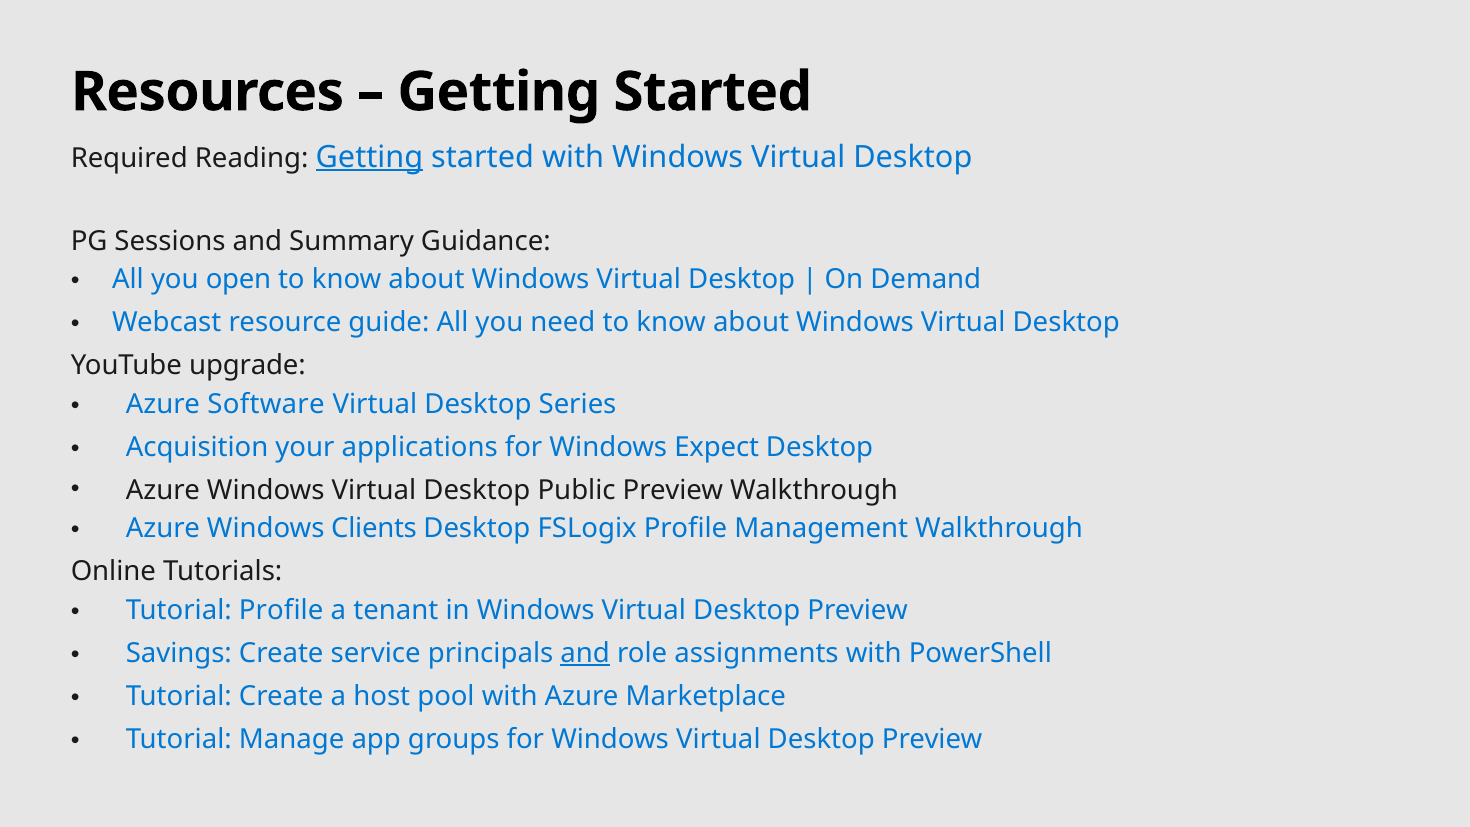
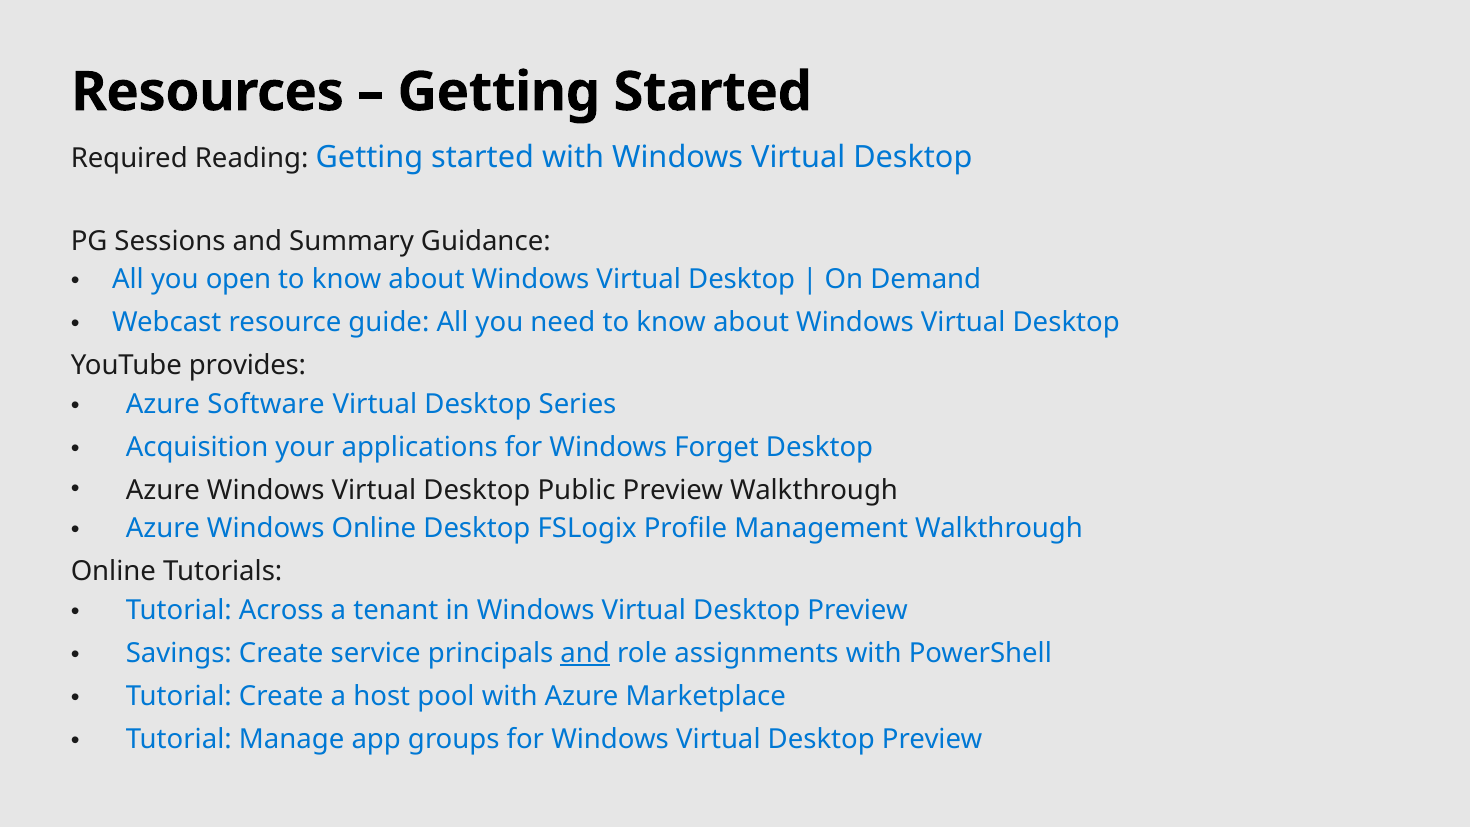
Getting at (369, 157) underline: present -> none
upgrade: upgrade -> provides
Expect: Expect -> Forget
Windows Clients: Clients -> Online
Tutorial Profile: Profile -> Across
